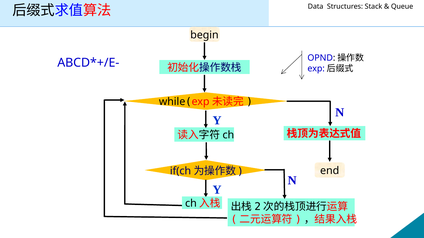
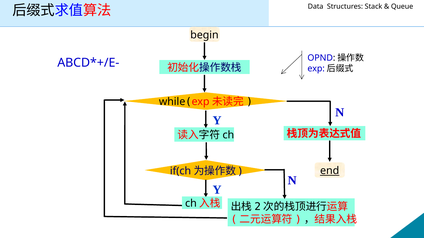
end underline: none -> present
